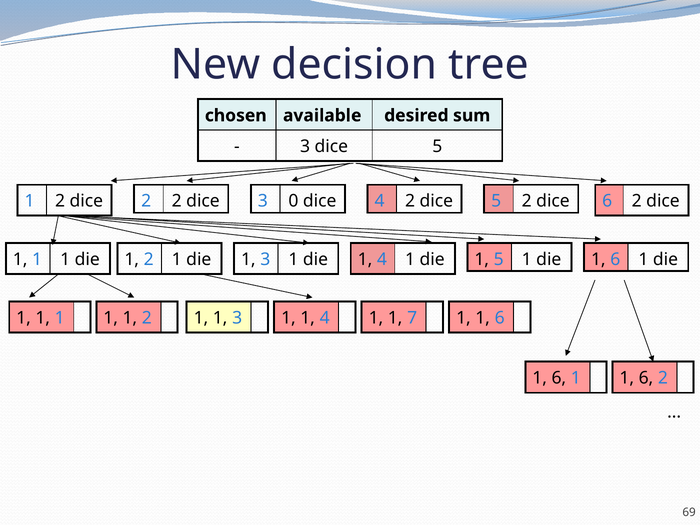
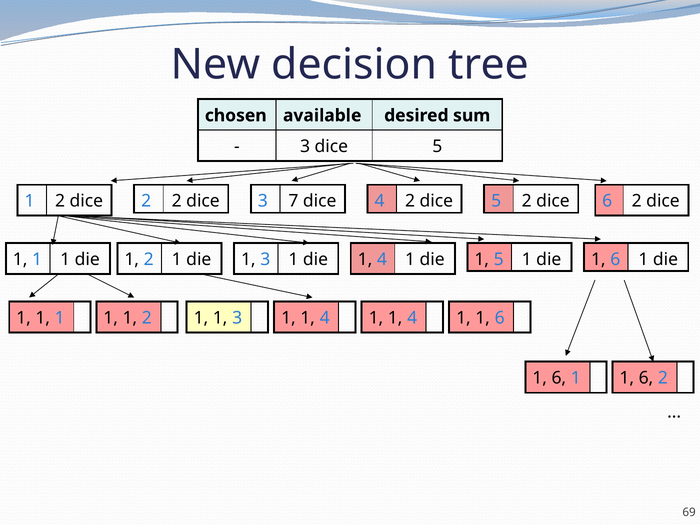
0: 0 -> 7
4 1 1 7: 7 -> 4
